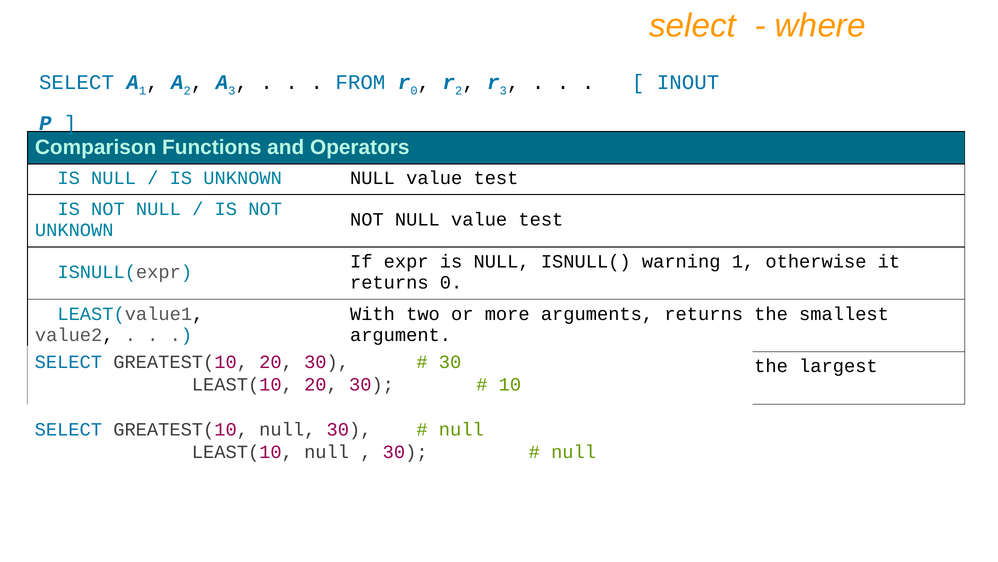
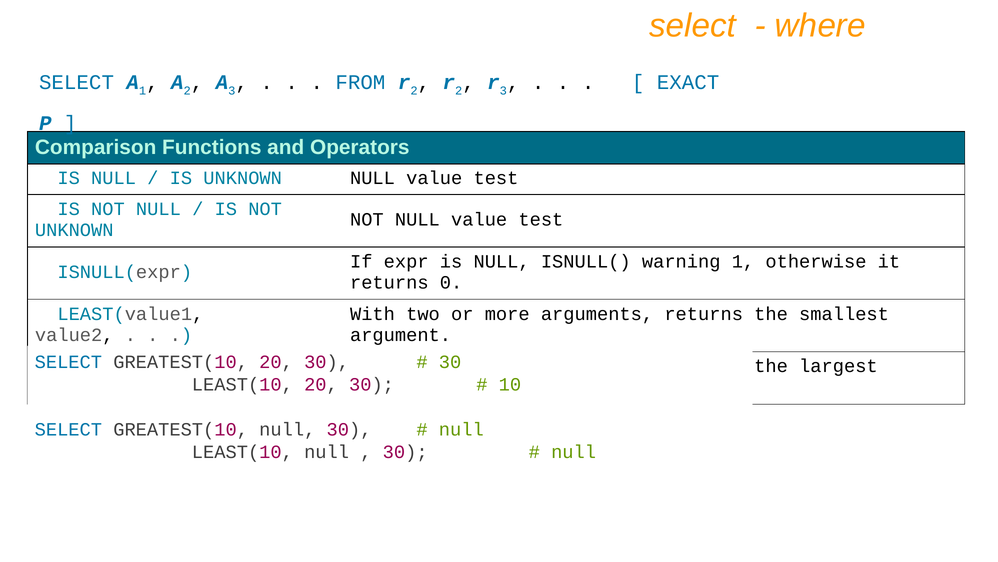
0 at (414, 90): 0 -> 2
INOUT: INOUT -> EXACT
